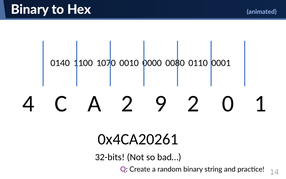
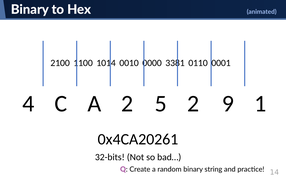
0140: 0140 -> 2100
1070: 1070 -> 1014
0080: 0080 -> 3381
9: 9 -> 5
0: 0 -> 9
